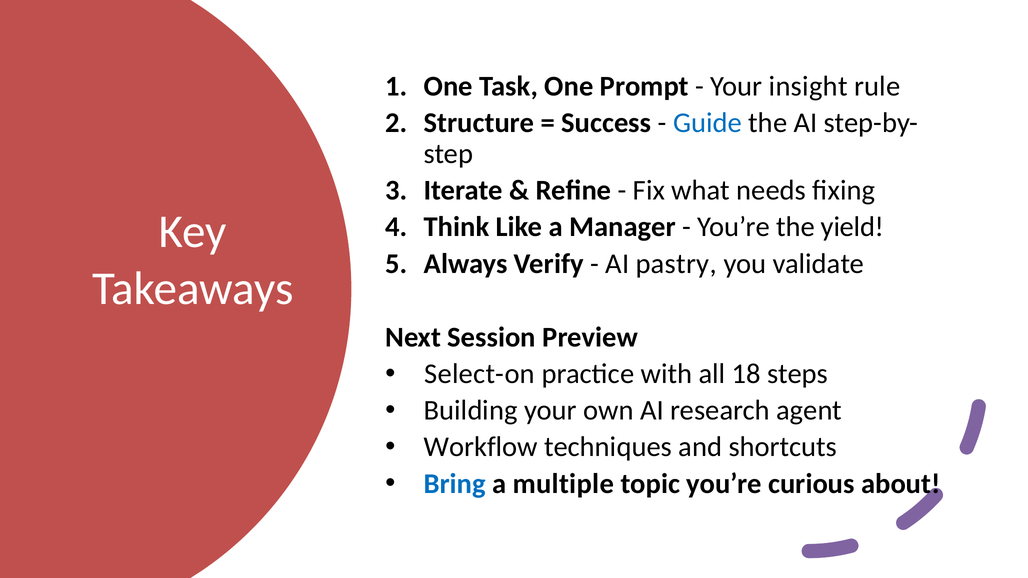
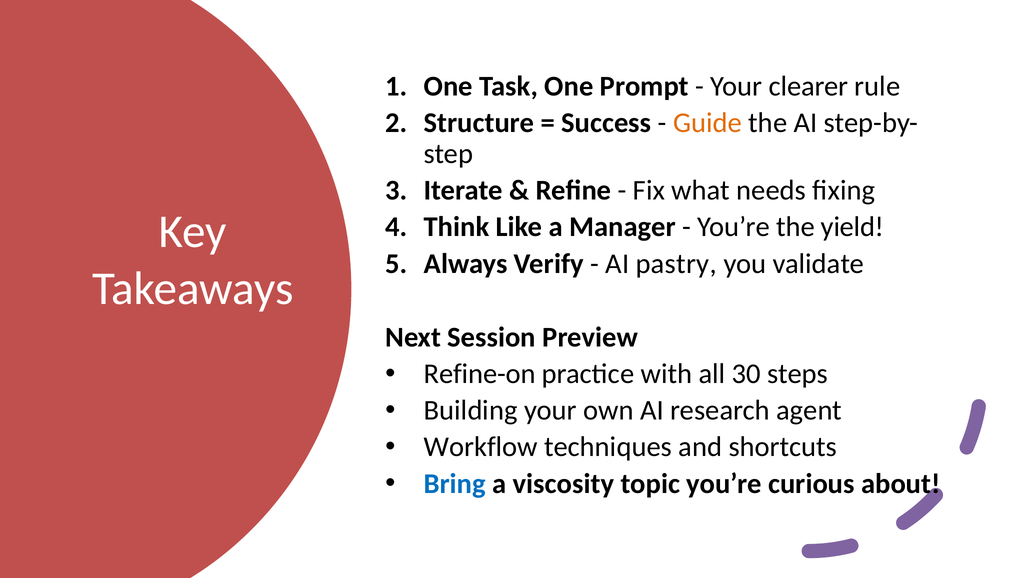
insight: insight -> clearer
Guide colour: blue -> orange
Select-on: Select-on -> Refine-on
18: 18 -> 30
multiple: multiple -> viscosity
